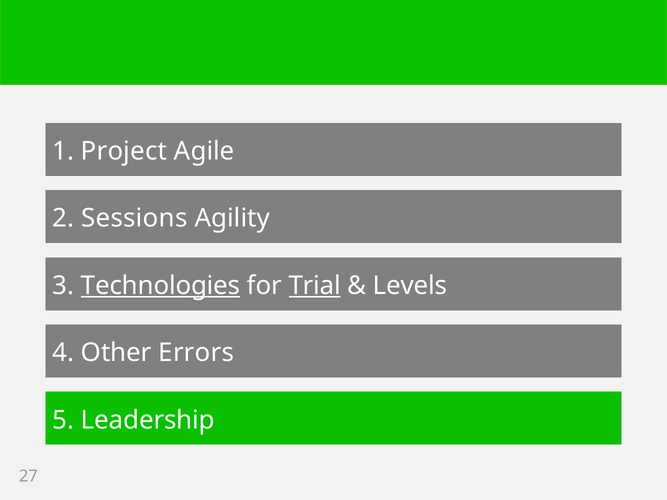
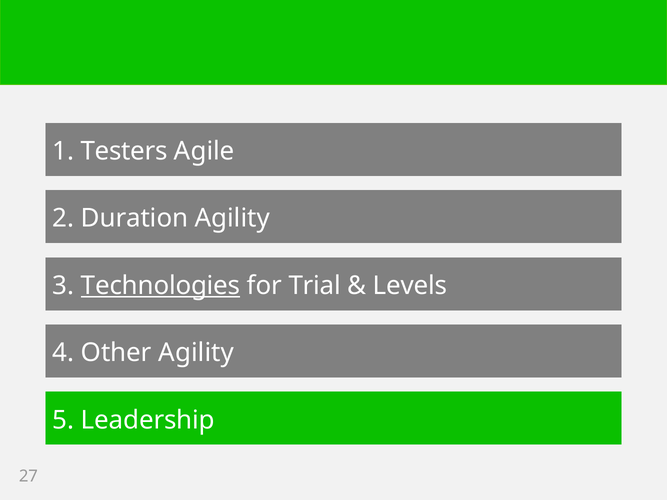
Project: Project -> Testers
Sessions: Sessions -> Duration
Trial underline: present -> none
Other Errors: Errors -> Agility
